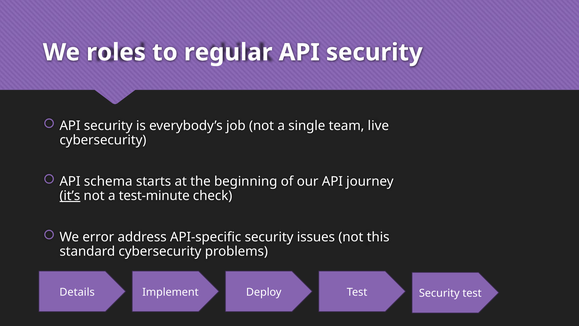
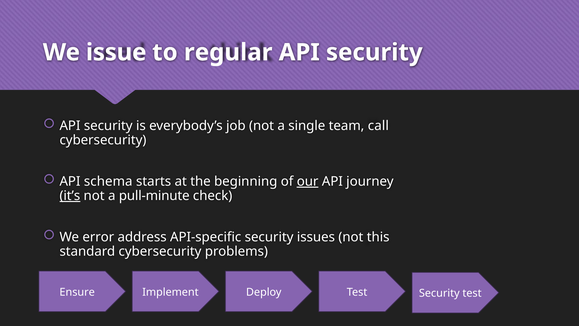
roles: roles -> issue
live: live -> call
our underline: none -> present
test-minute: test-minute -> pull-minute
Details: Details -> Ensure
